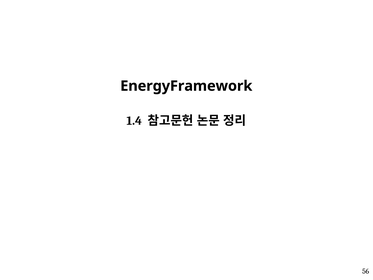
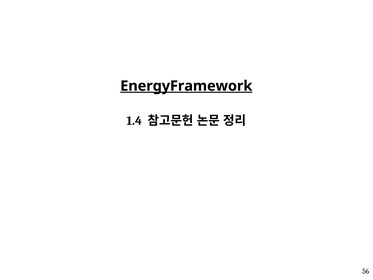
EnergyFramework underline: none -> present
